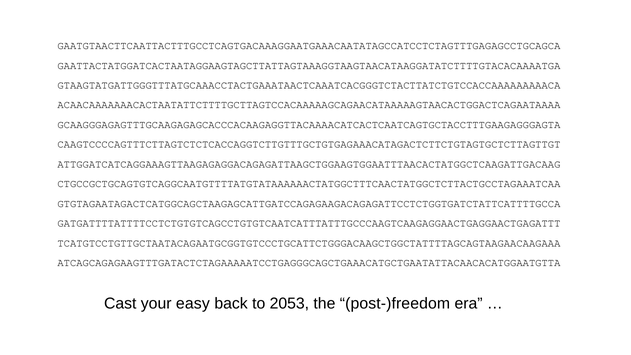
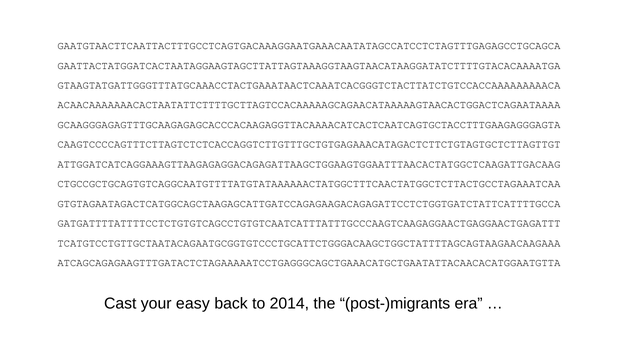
2053: 2053 -> 2014
post-)freedom: post-)freedom -> post-)migrants
